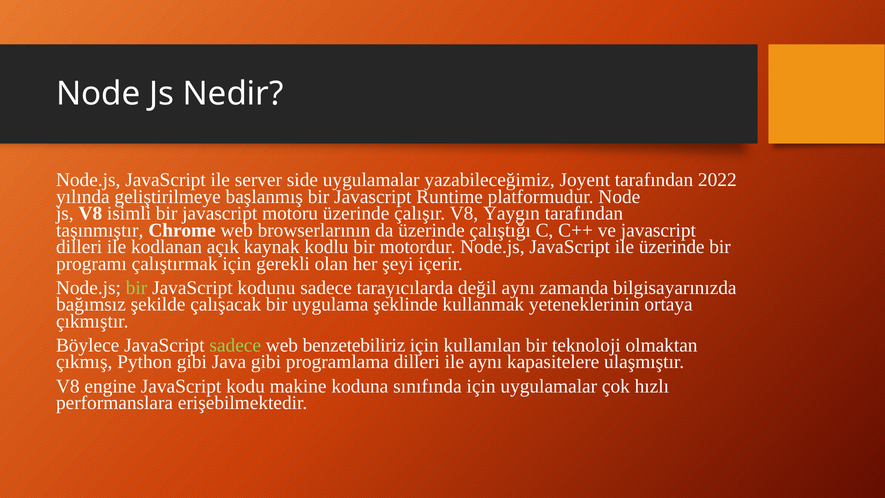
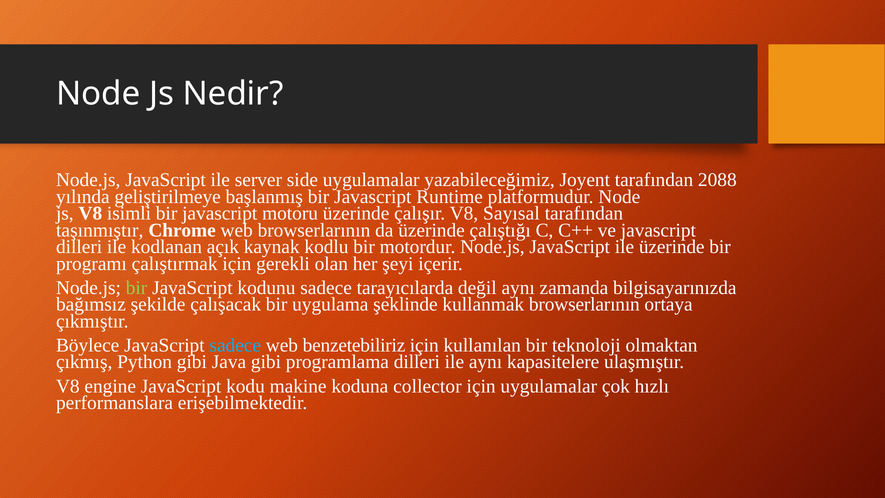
2022: 2022 -> 2088
Yaygın: Yaygın -> Sayısal
kullanmak yeteneklerinin: yeteneklerinin -> browserlarının
sadece at (235, 345) colour: light green -> light blue
sınıfında: sınıfında -> collector
